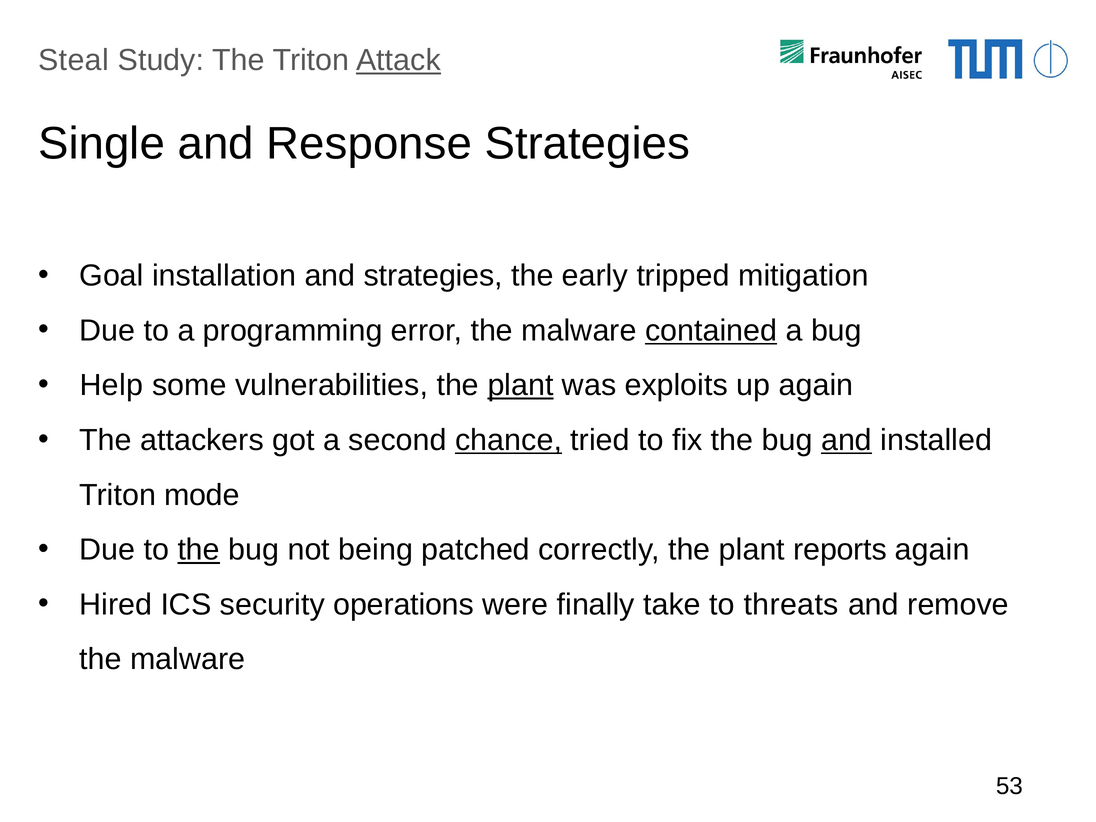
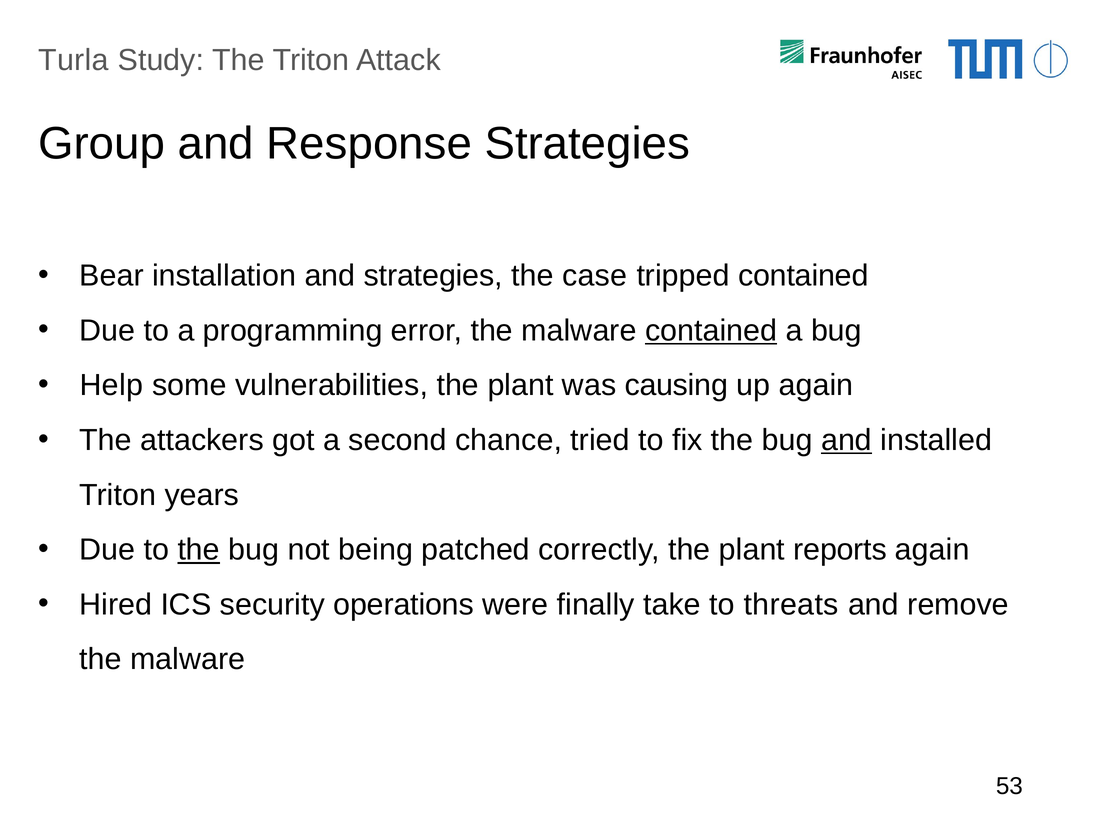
Steal: Steal -> Turla
Attack underline: present -> none
Single: Single -> Group
Goal: Goal -> Bear
early: early -> case
tripped mitigation: mitigation -> contained
plant at (520, 385) underline: present -> none
exploits: exploits -> causing
chance underline: present -> none
mode: mode -> years
